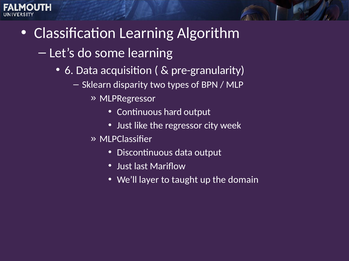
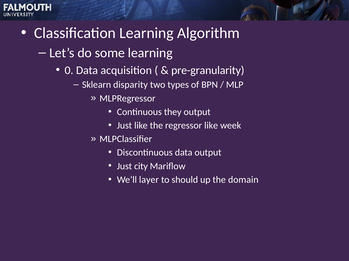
6: 6 -> 0
hard: hard -> they
regressor city: city -> like
last: last -> city
taught: taught -> should
